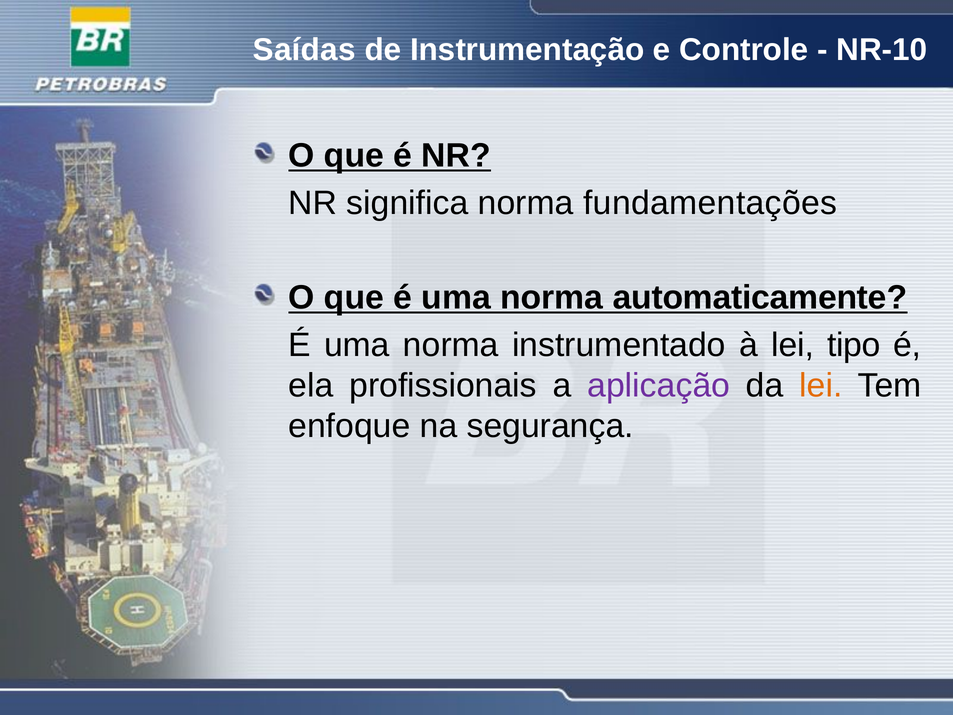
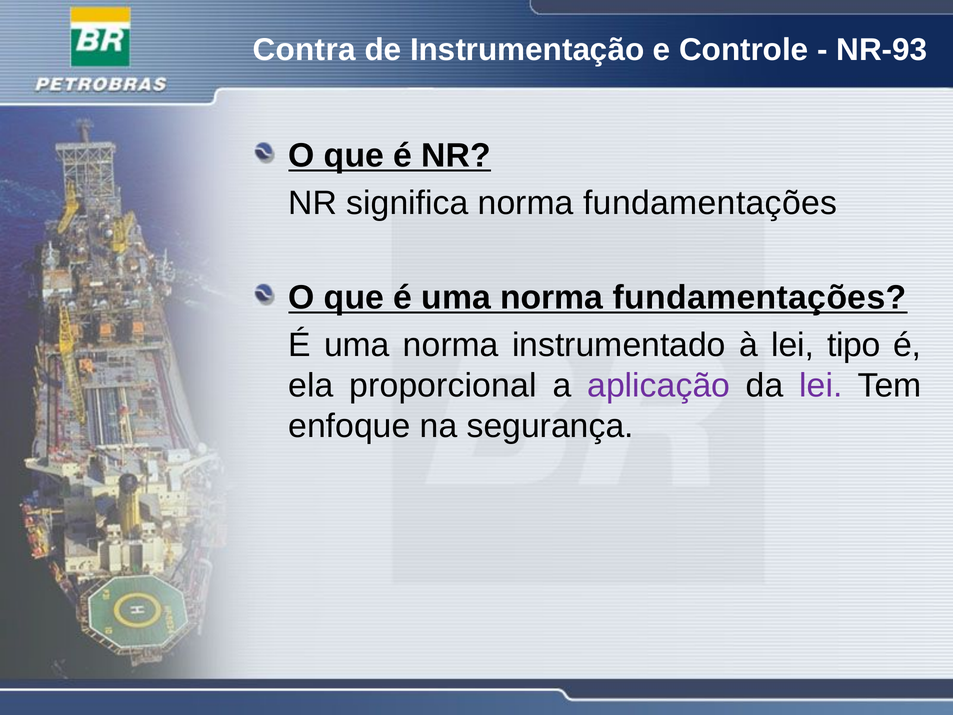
Saídas: Saídas -> Contra
NR-10: NR-10 -> NR-93
uma norma automaticamente: automaticamente -> fundamentações
profissionais: profissionais -> proporcional
lei at (821, 385) colour: orange -> purple
